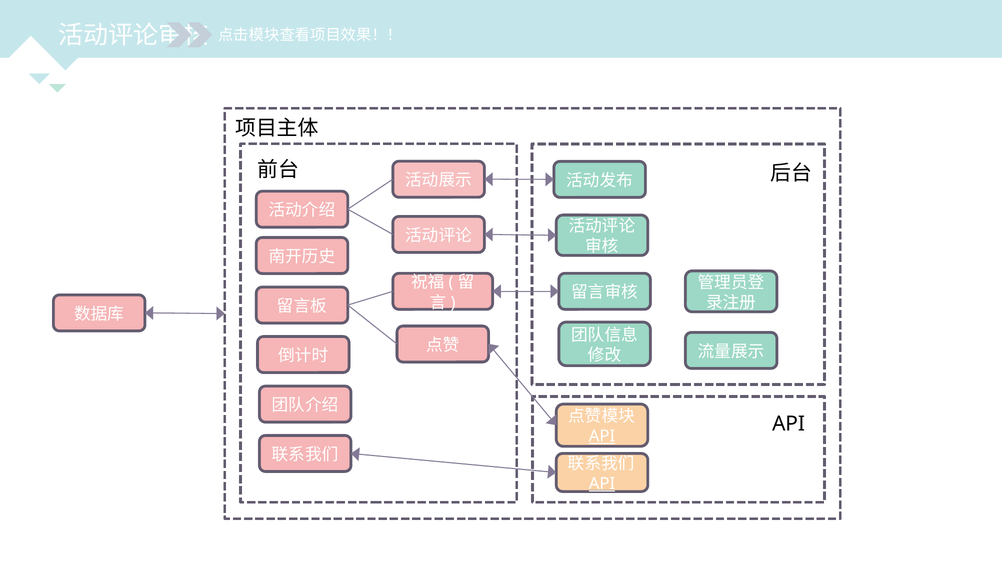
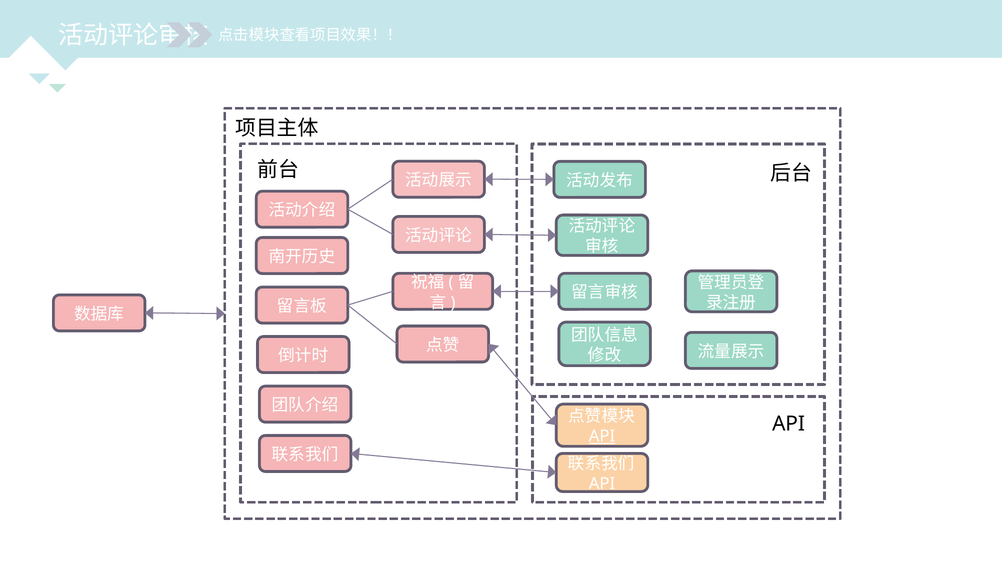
API at (602, 483) underline: present -> none
